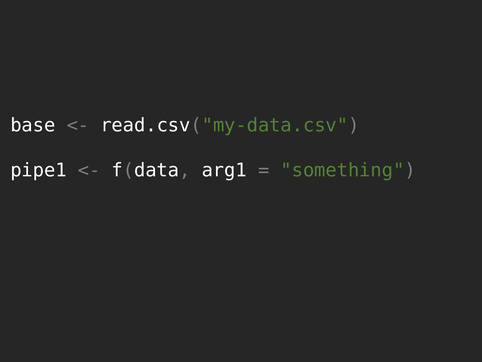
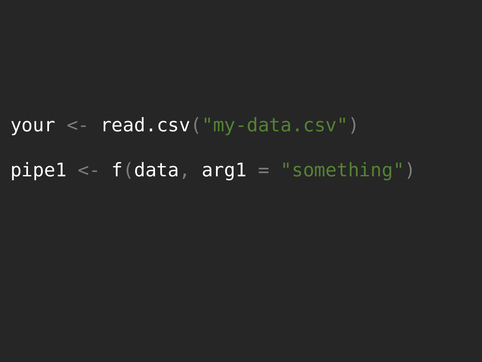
base: base -> your
